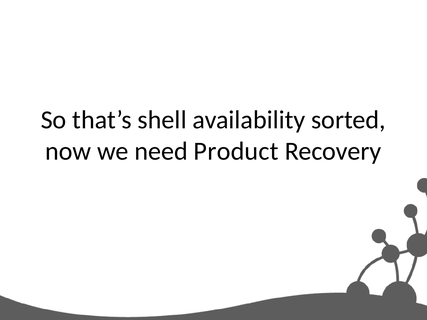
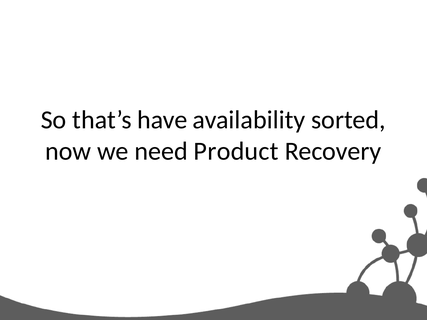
shell: shell -> have
